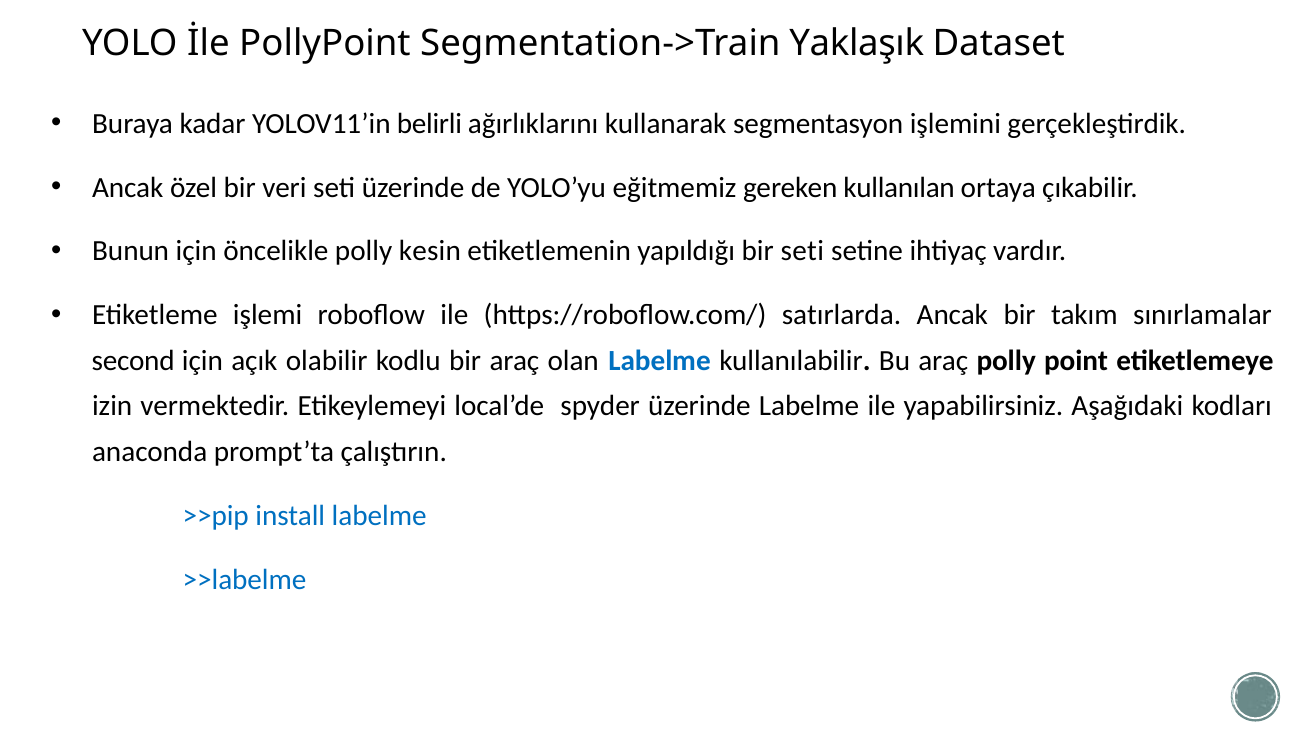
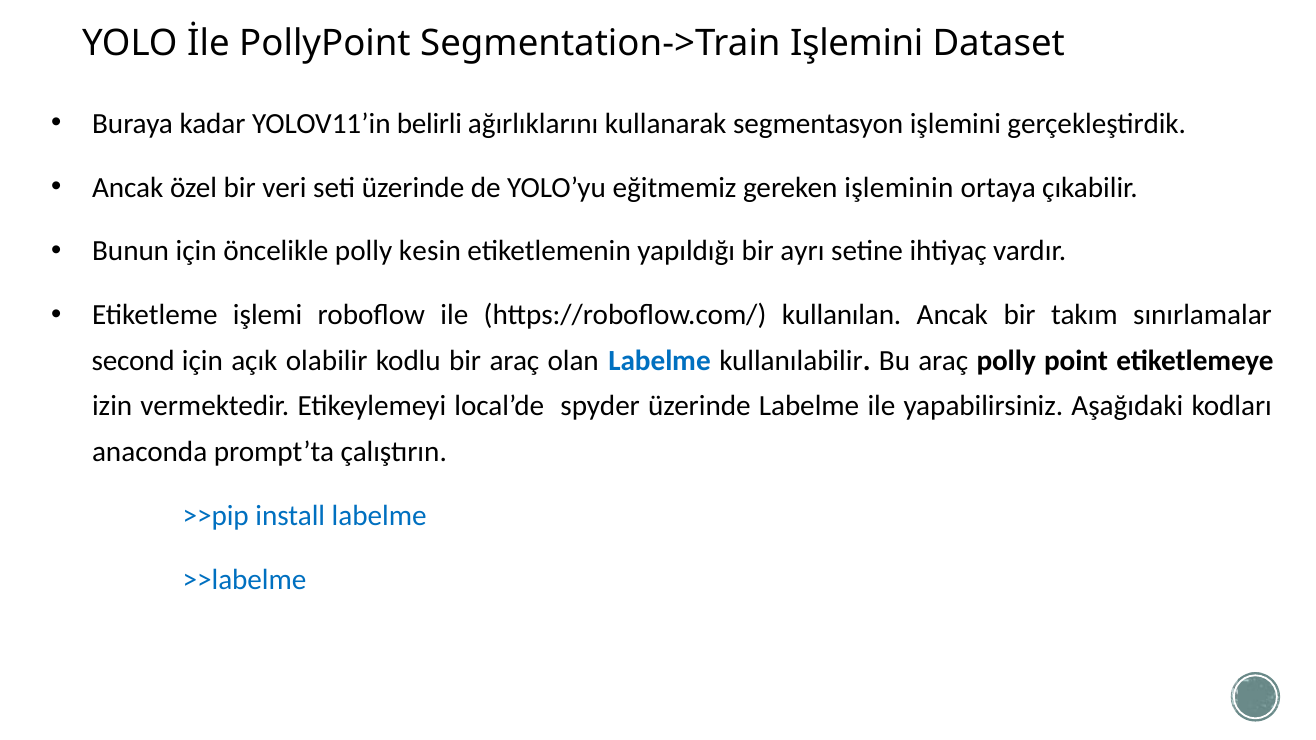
Segmentation->Train Yaklaşık: Yaklaşık -> Işlemini
kullanılan: kullanılan -> işleminin
bir seti: seti -> ayrı
satırlarda: satırlarda -> kullanılan
